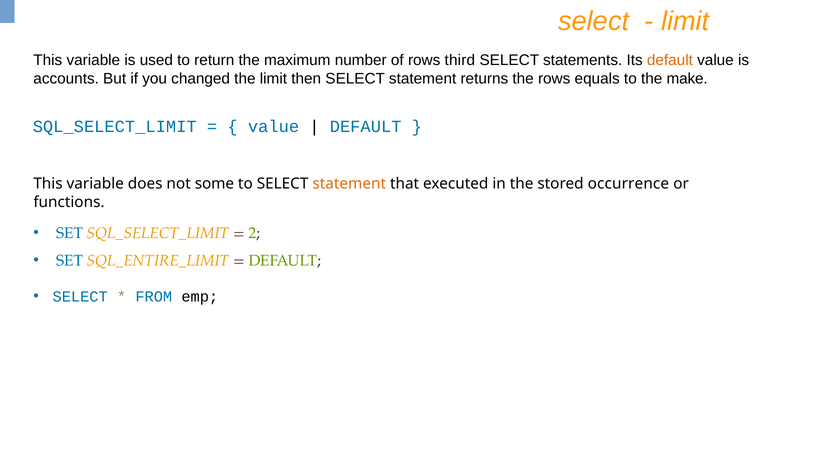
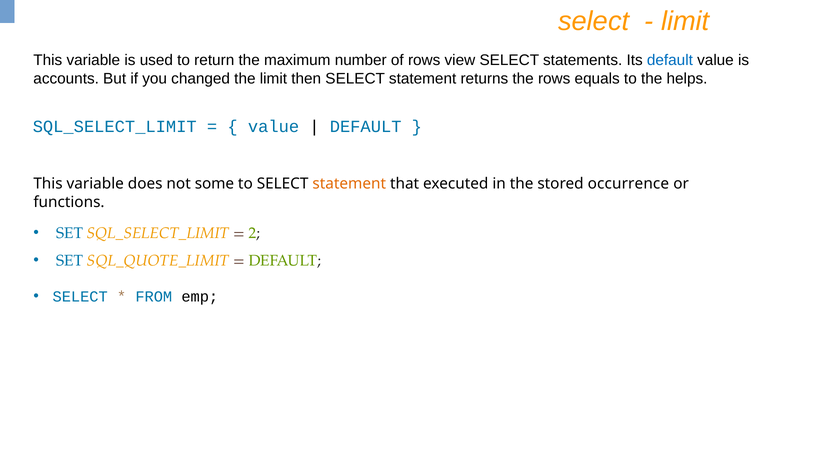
third: third -> view
default at (670, 60) colour: orange -> blue
make: make -> helps
SQL_ENTIRE_LIMIT: SQL_ENTIRE_LIMIT -> SQL_QUOTE_LIMIT
